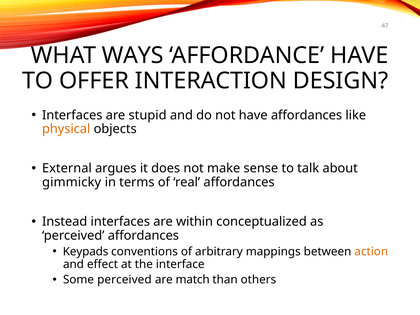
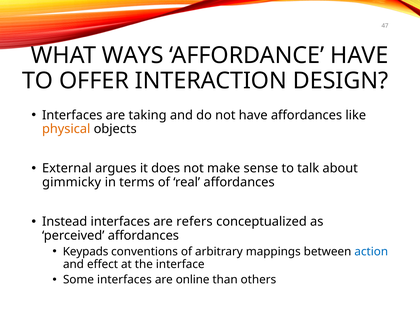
stupid: stupid -> taking
within: within -> refers
action colour: orange -> blue
Some perceived: perceived -> interfaces
match: match -> online
